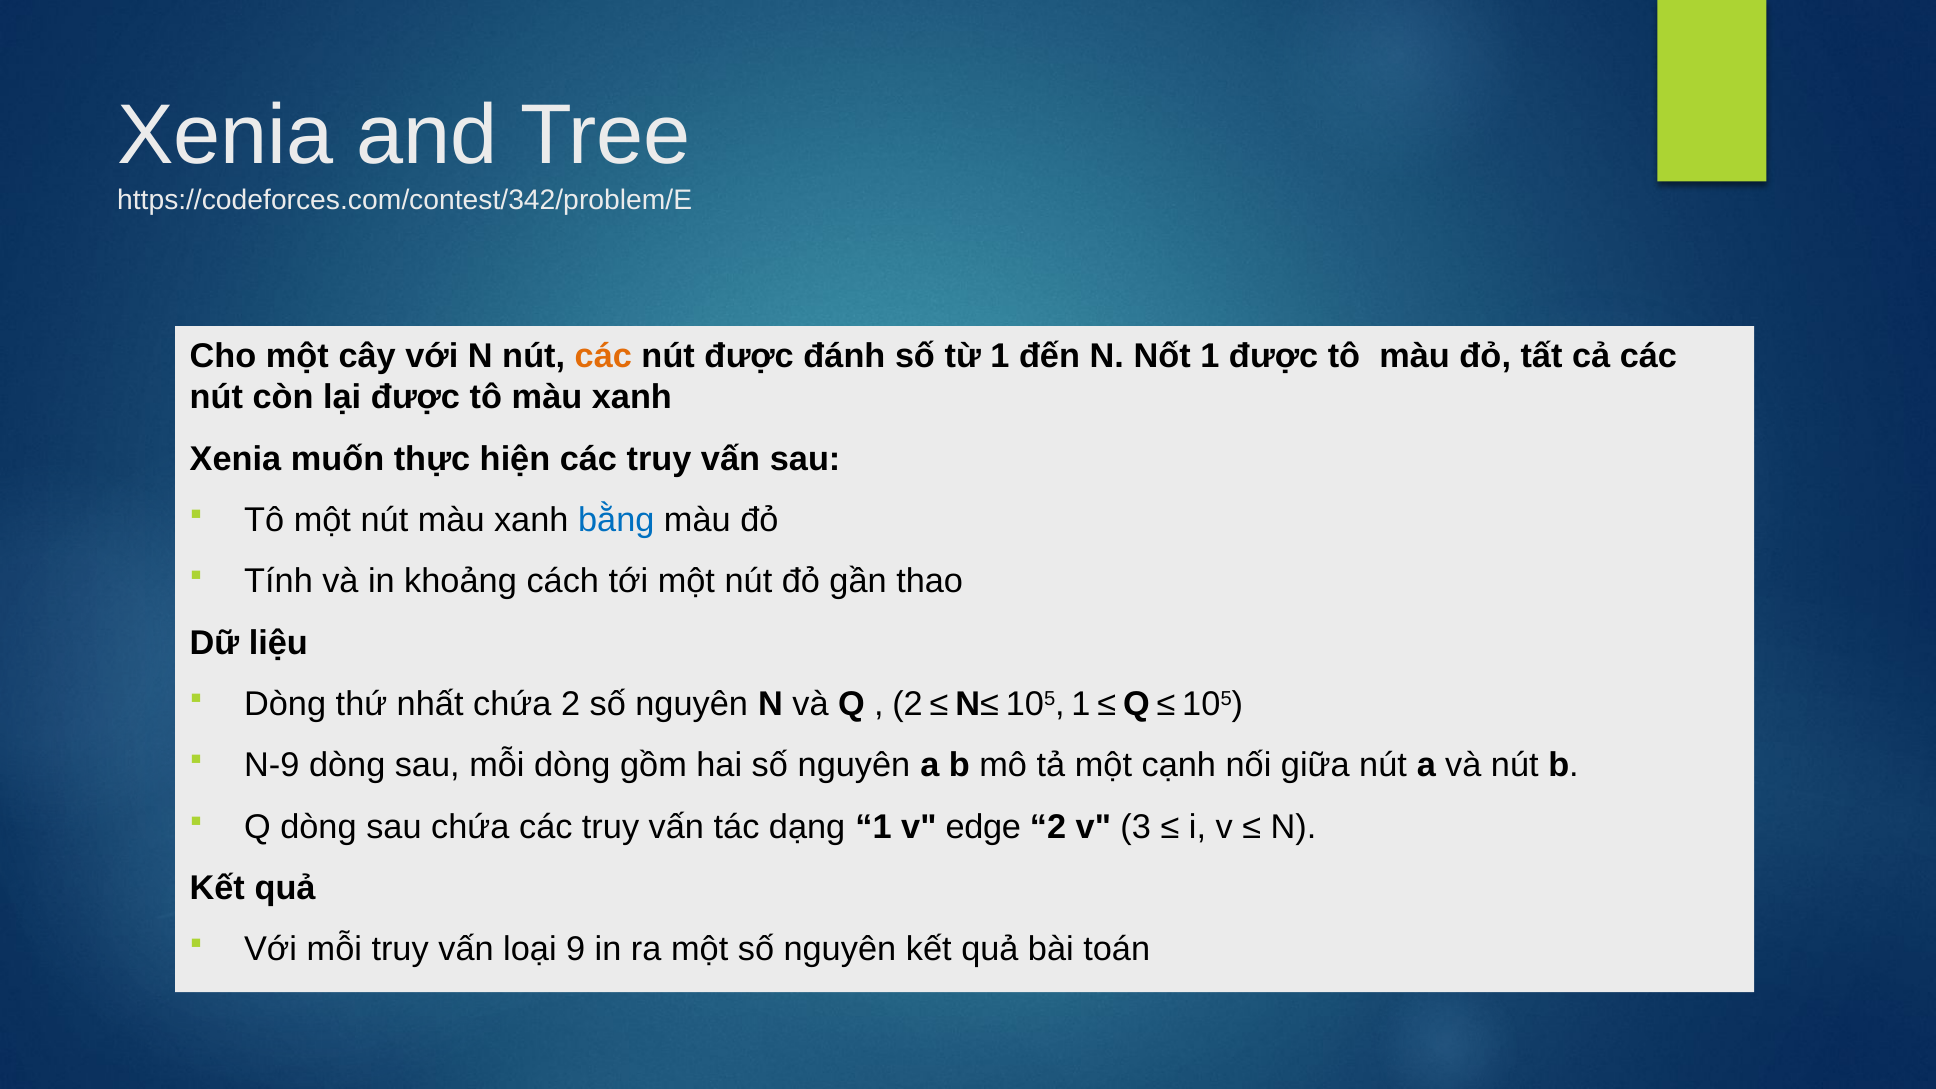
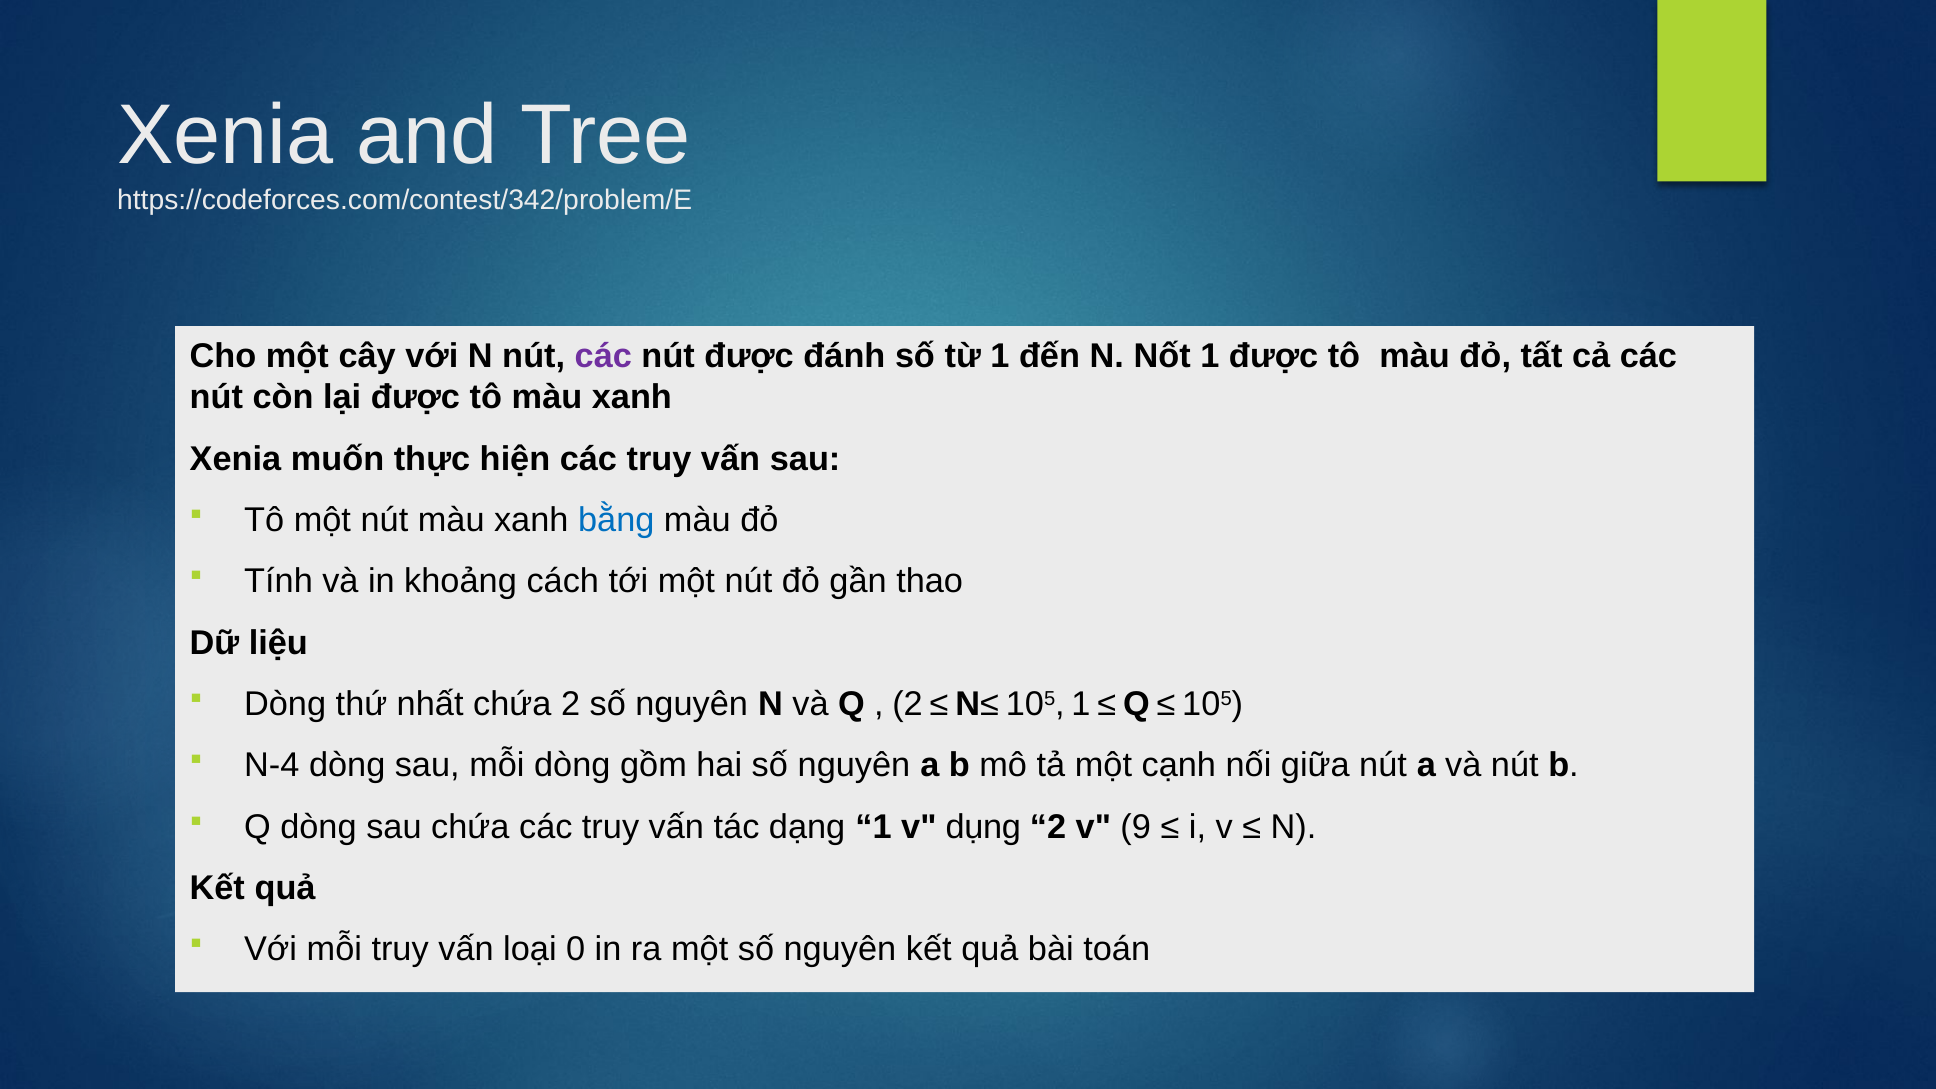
các at (603, 356) colour: orange -> purple
N-9: N-9 -> N-4
edge: edge -> dụng
3: 3 -> 9
9: 9 -> 0
